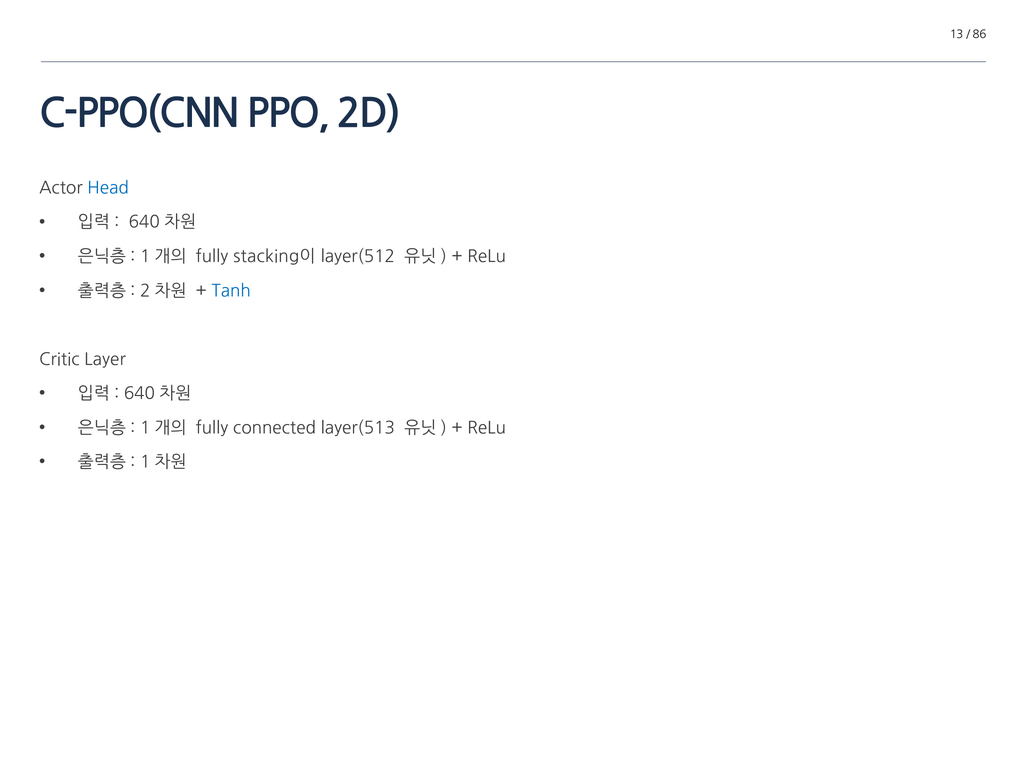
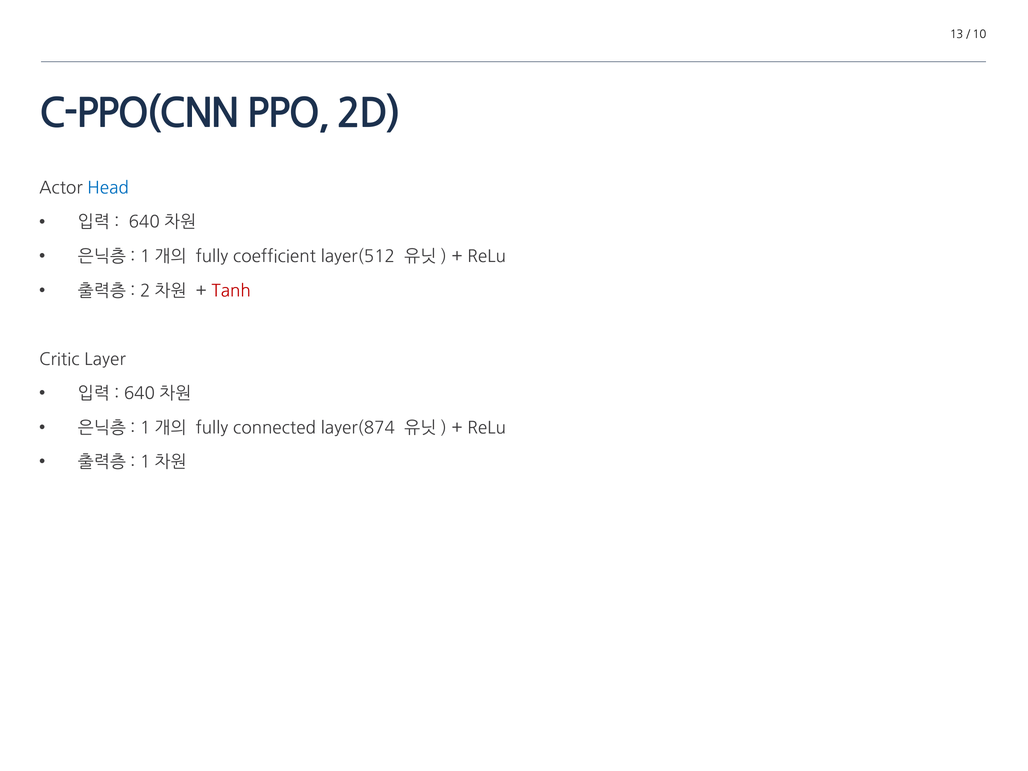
86: 86 -> 10
stacking이: stacking이 -> coefficient
Tanh colour: blue -> red
layer(513: layer(513 -> layer(874
